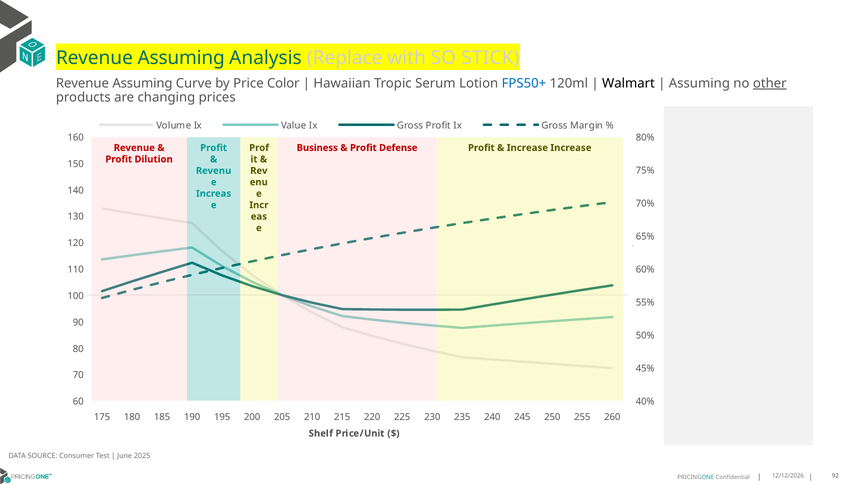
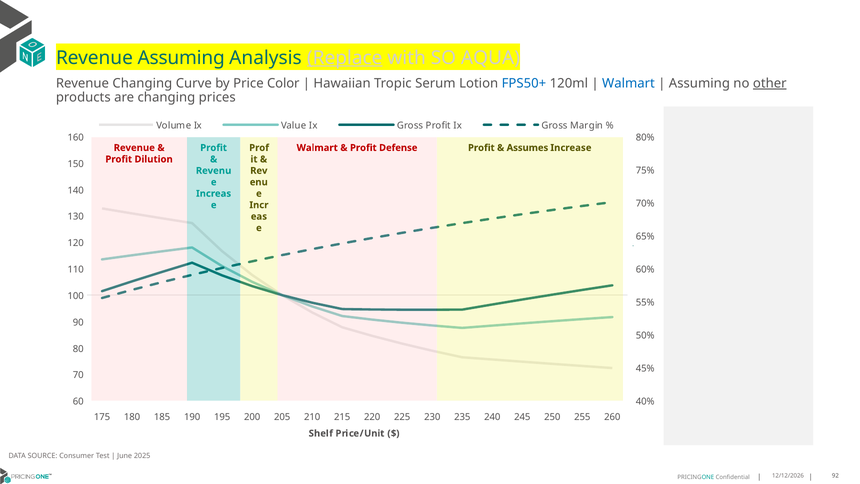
Replace underline: none -> present
STICK: STICK -> AQUA
Assuming at (142, 83): Assuming -> Changing
Walmart at (628, 83) colour: black -> blue
Business at (317, 148): Business -> Walmart
Increase at (527, 148): Increase -> Assumes
